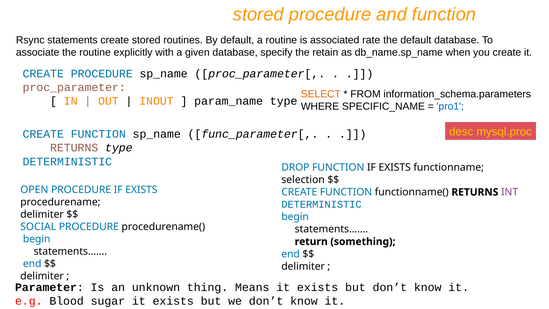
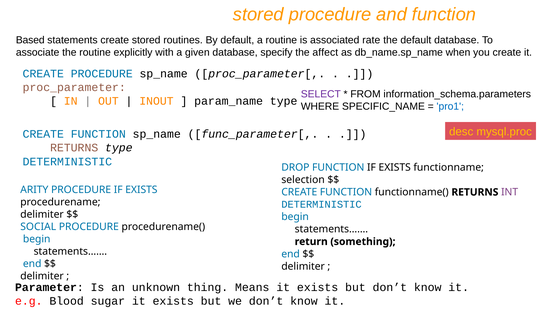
Rsync: Rsync -> Based
retain: retain -> affect
SELECT colour: orange -> purple
OPEN: OPEN -> ARITY
